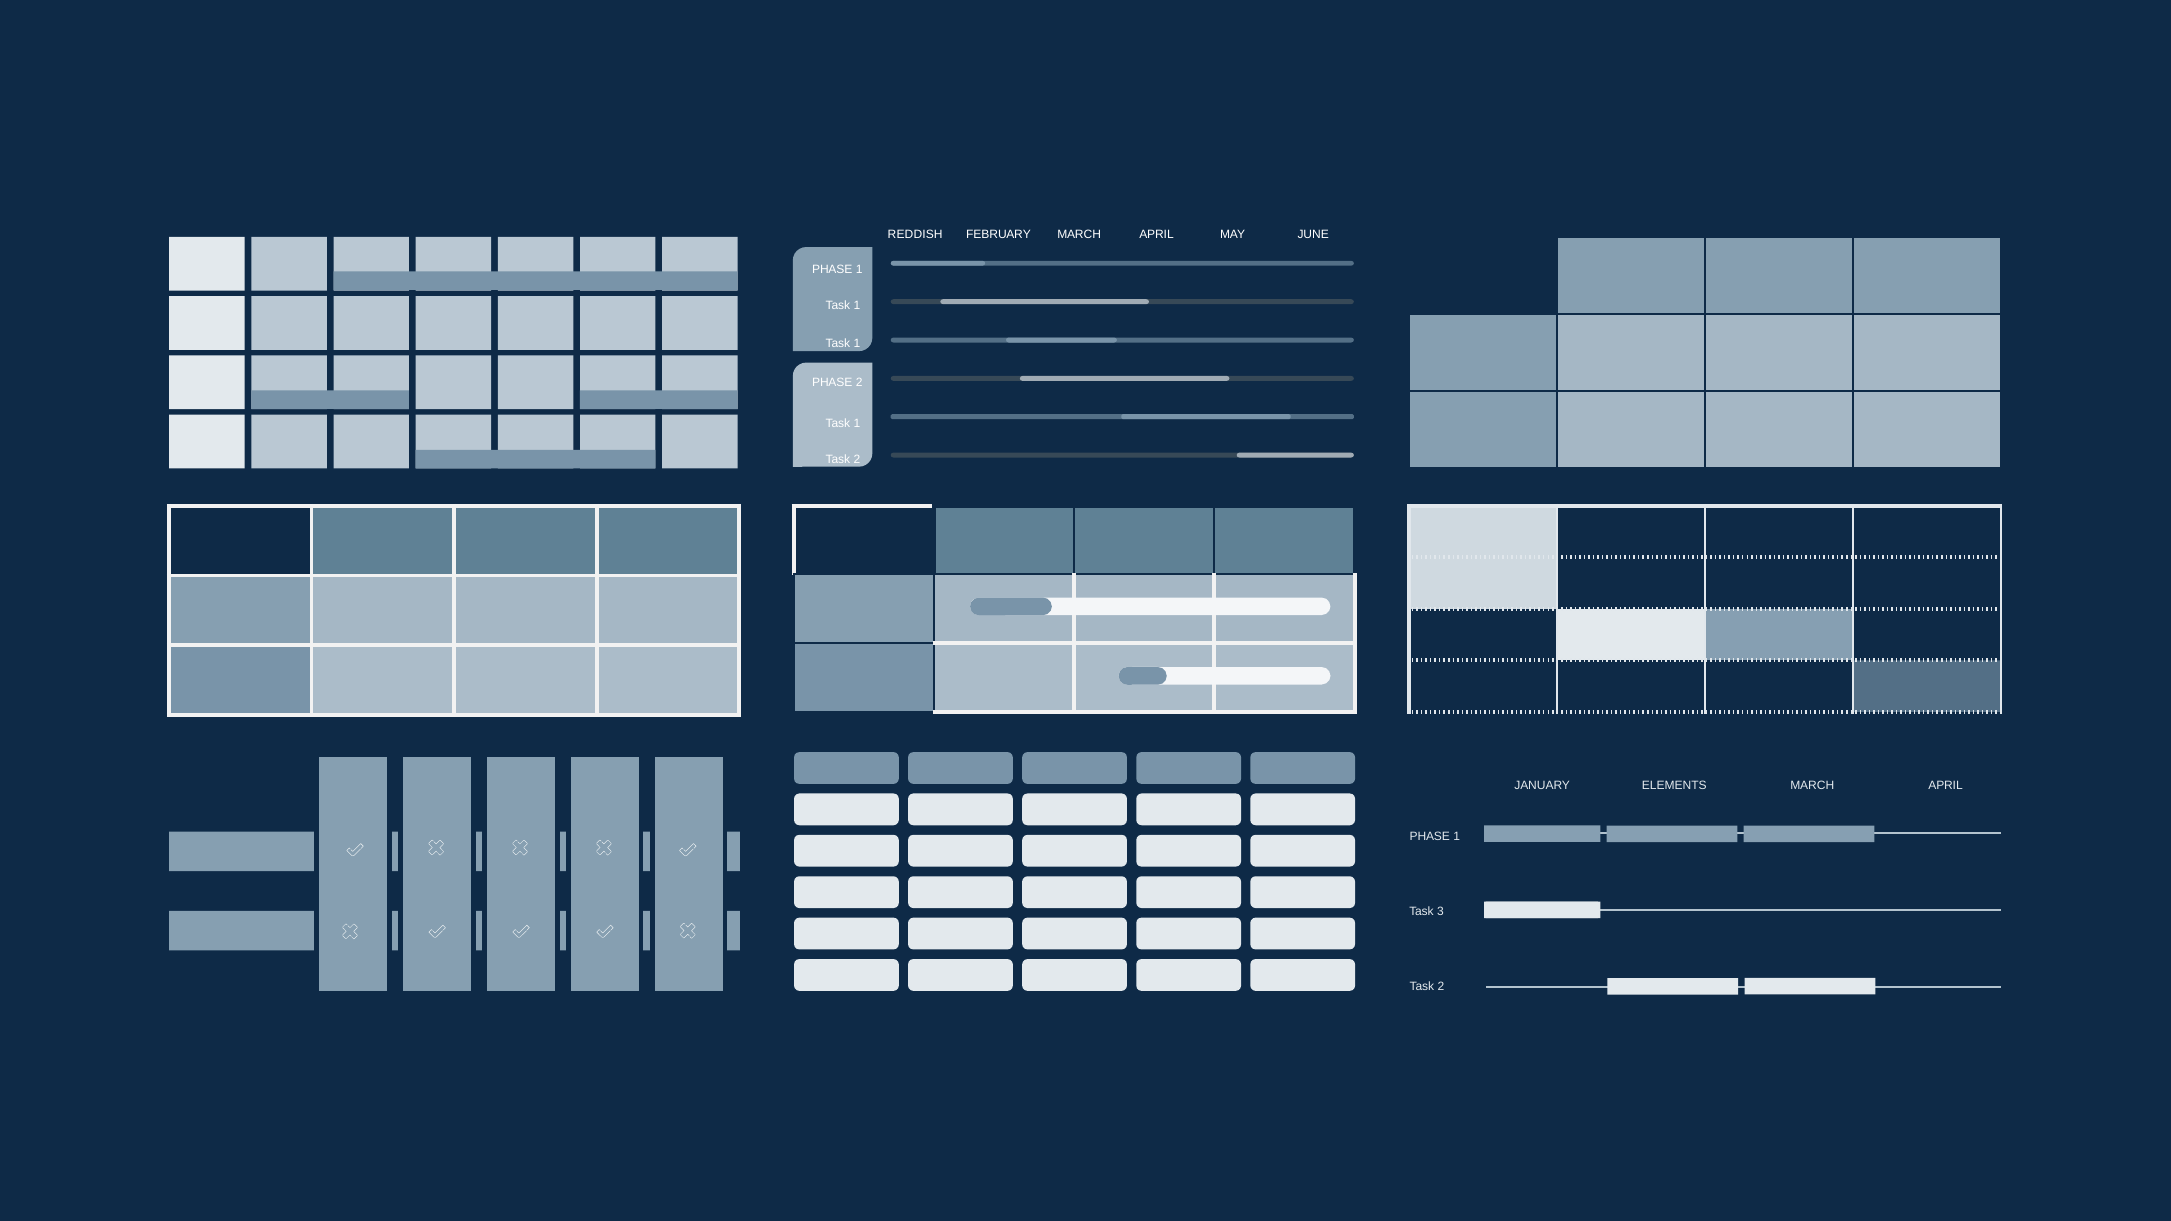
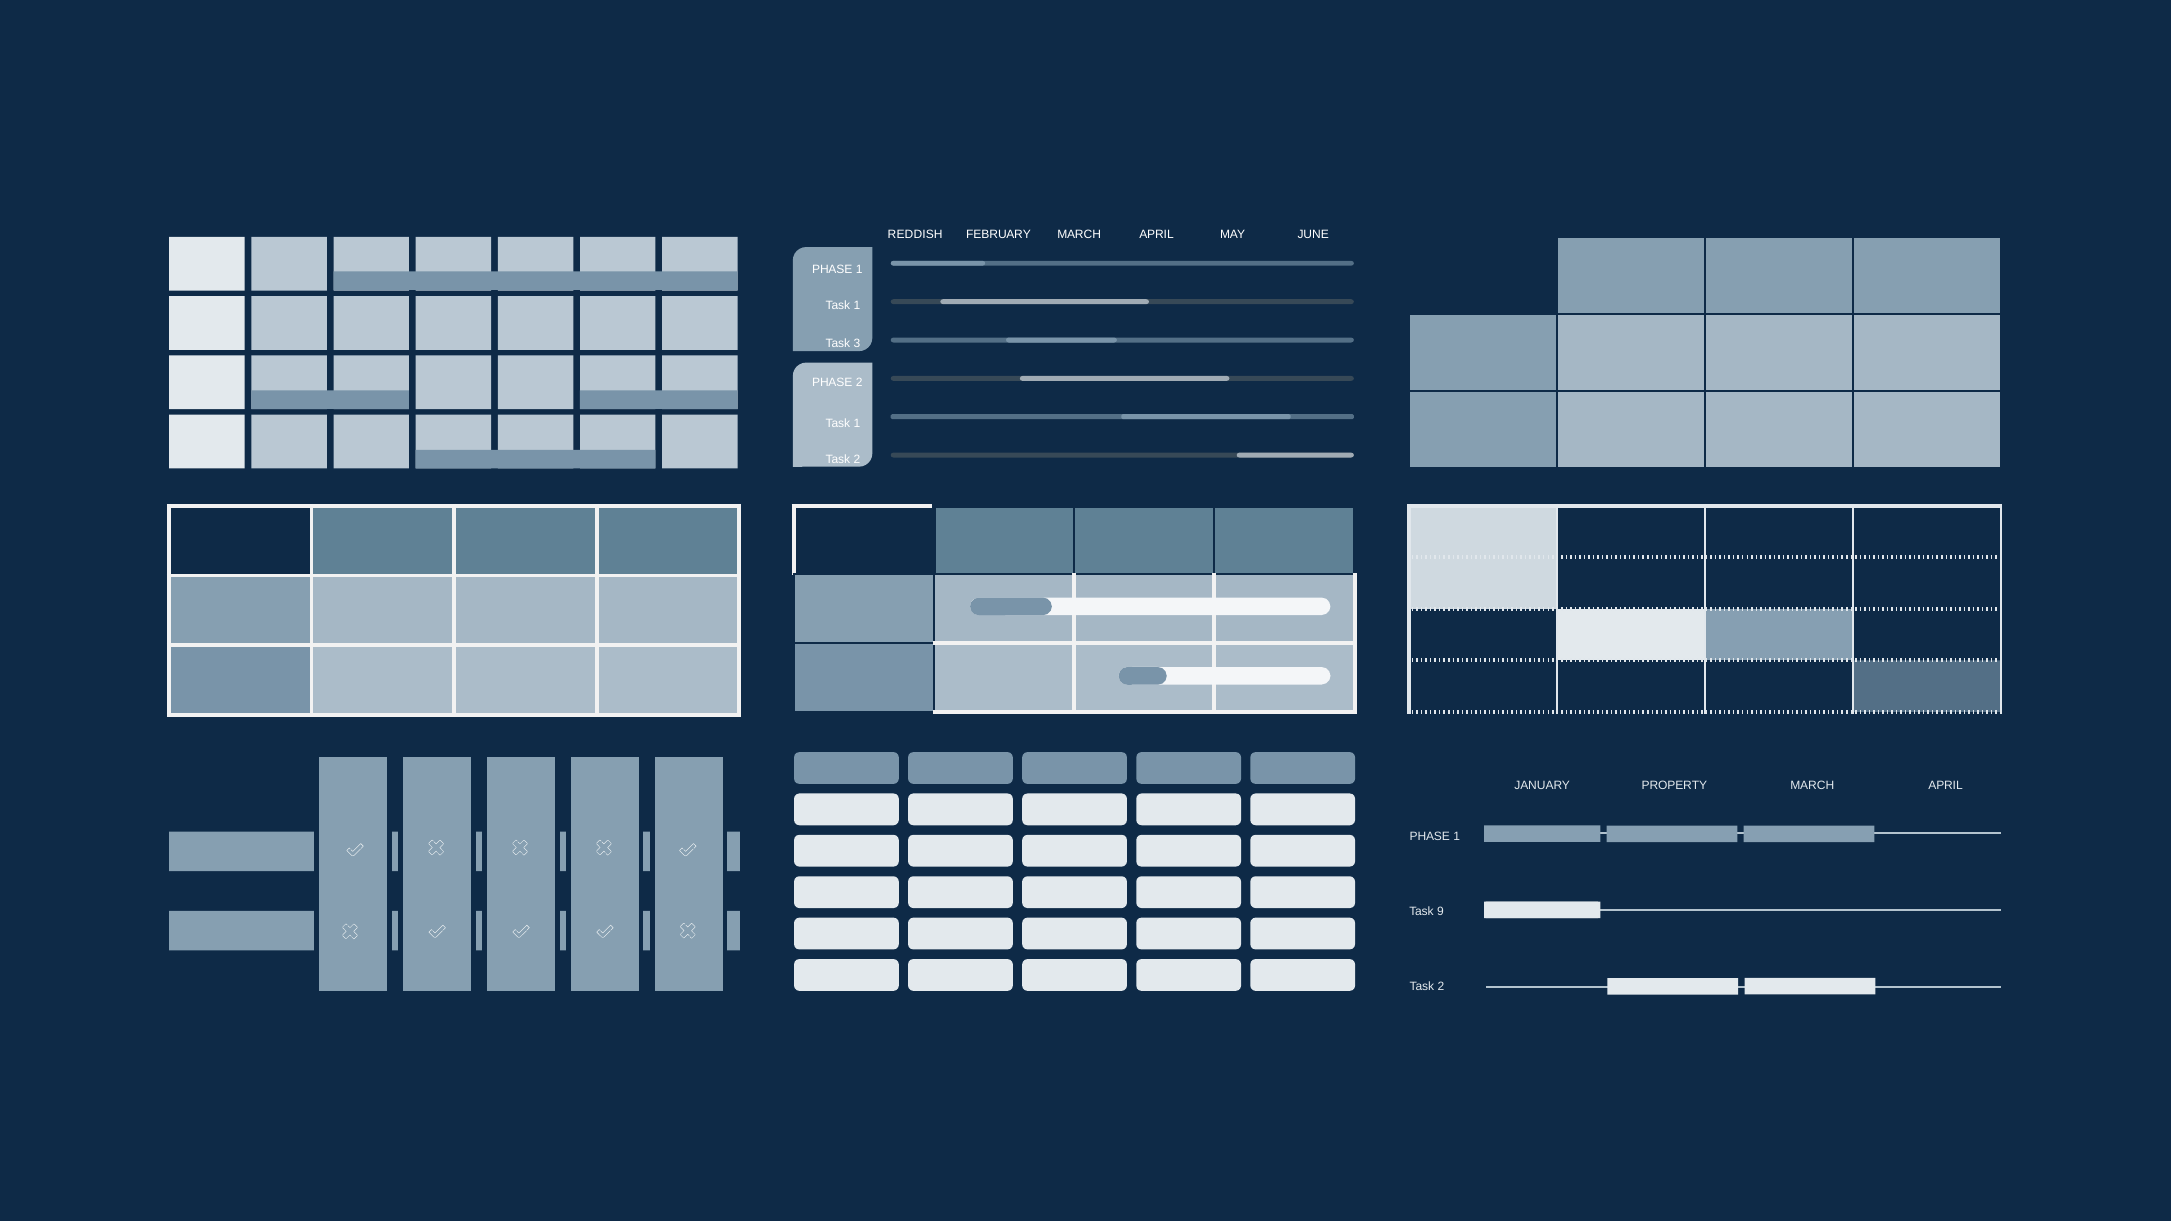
1 at (857, 344): 1 -> 3
ELEMENTS: ELEMENTS -> PROPERTY
3: 3 -> 9
